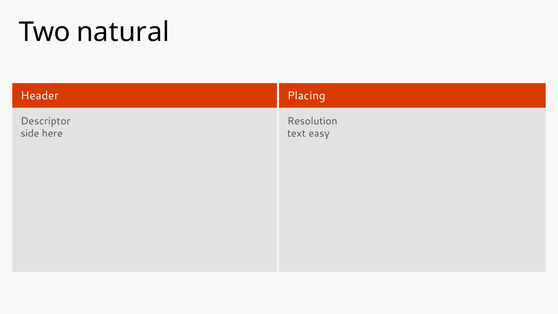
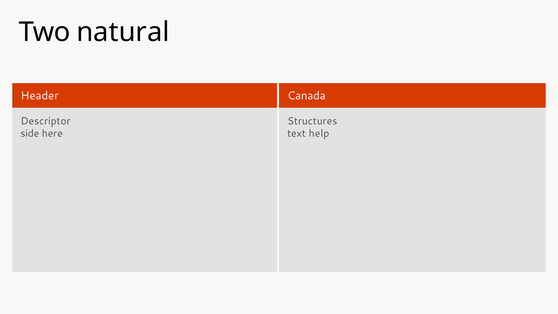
Placing: Placing -> Canada
Resolution: Resolution -> Structures
easy: easy -> help
